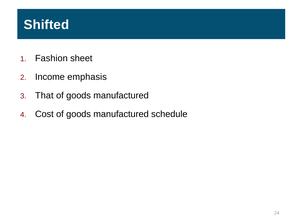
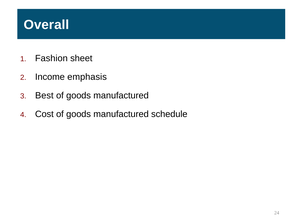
Shifted: Shifted -> Overall
That: That -> Best
